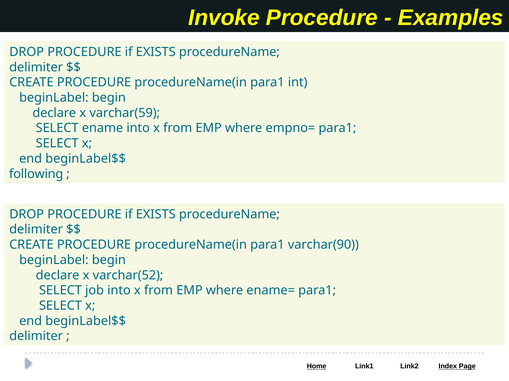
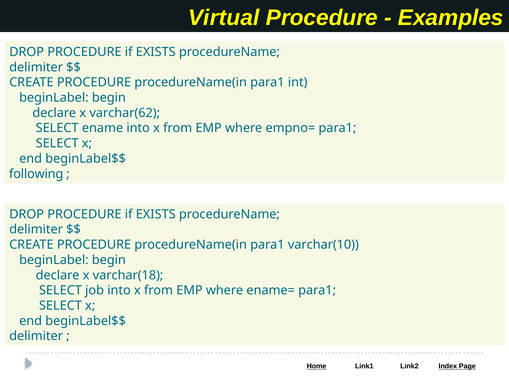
Invoke: Invoke -> Virtual
varchar(59: varchar(59 -> varchar(62
varchar(90: varchar(90 -> varchar(10
varchar(52: varchar(52 -> varchar(18
